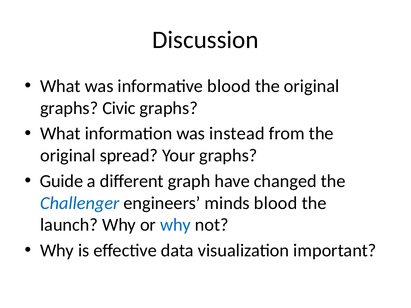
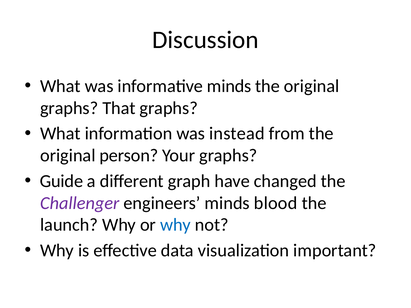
informative blood: blood -> minds
Civic: Civic -> That
spread: spread -> person
Challenger colour: blue -> purple
